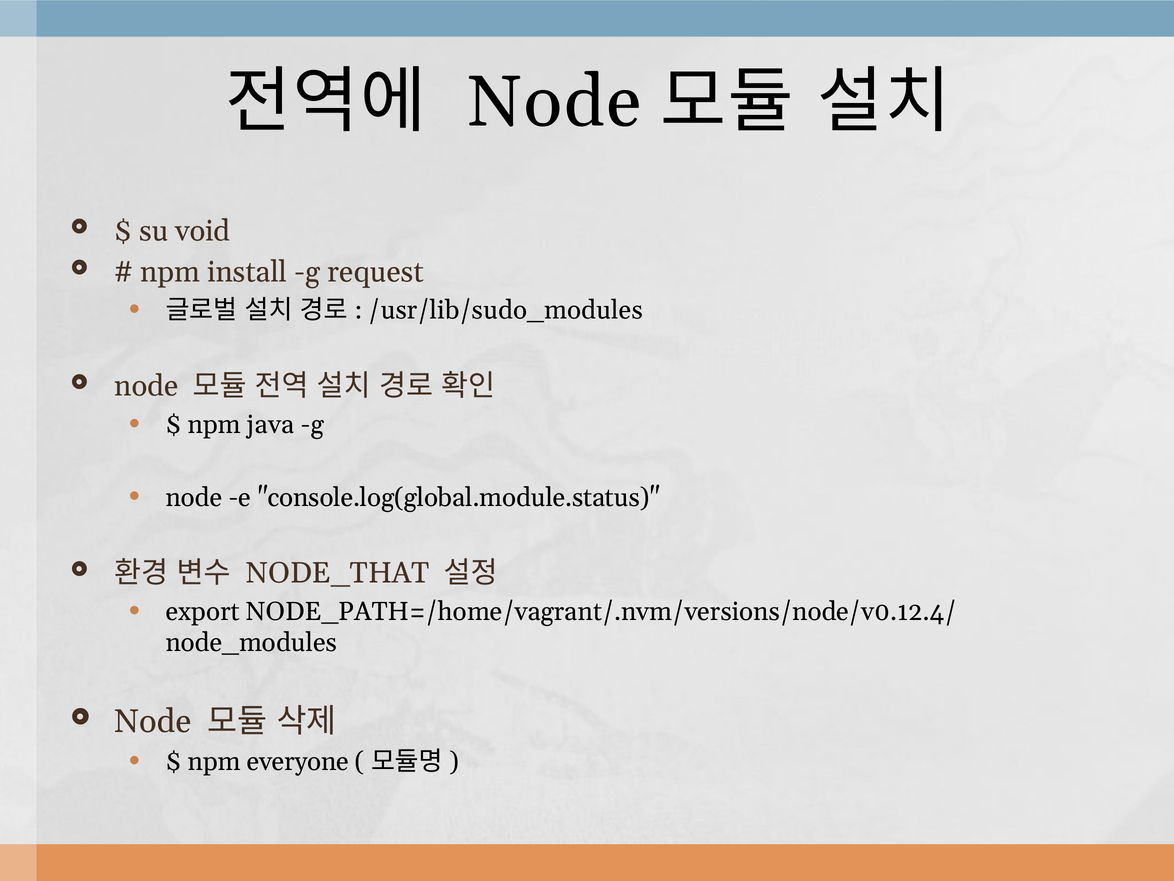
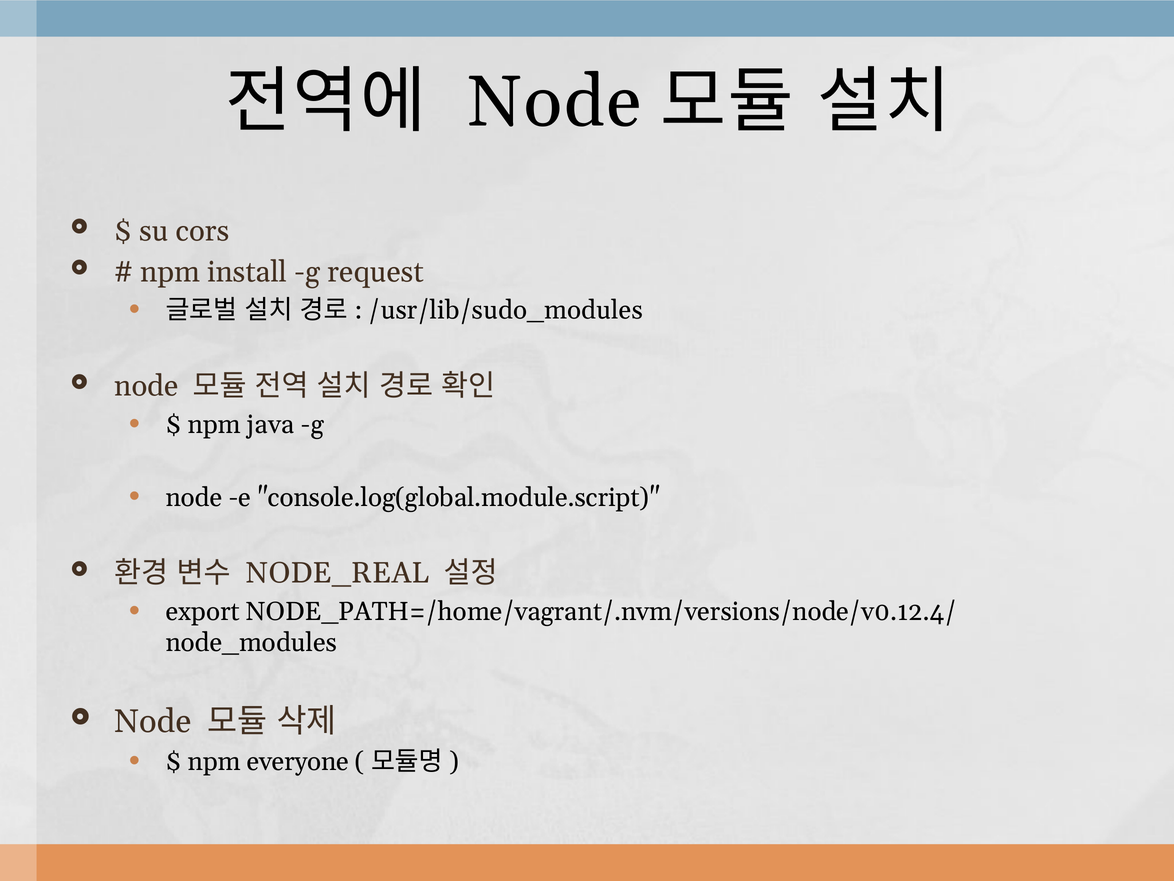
void: void -> cors
console.log(global.module.status: console.log(global.module.status -> console.log(global.module.script
NODE_THAT: NODE_THAT -> NODE_REAL
